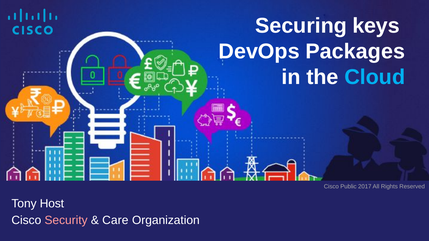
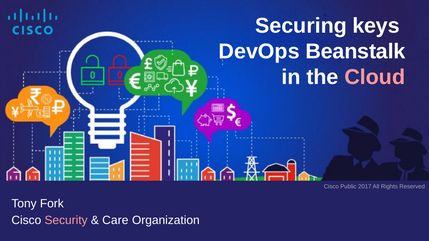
Packages: Packages -> Beanstalk
Cloud colour: light blue -> pink
Host: Host -> Fork
